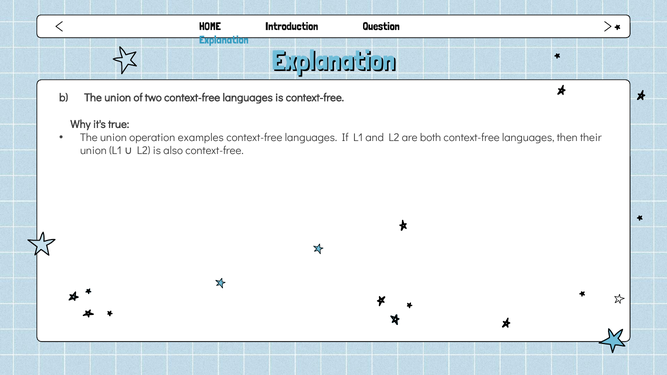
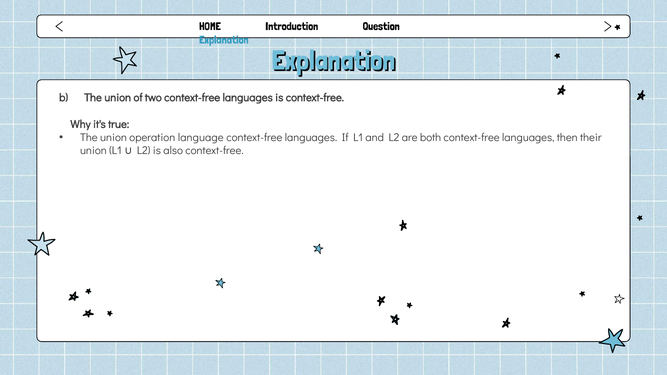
examples: examples -> language
